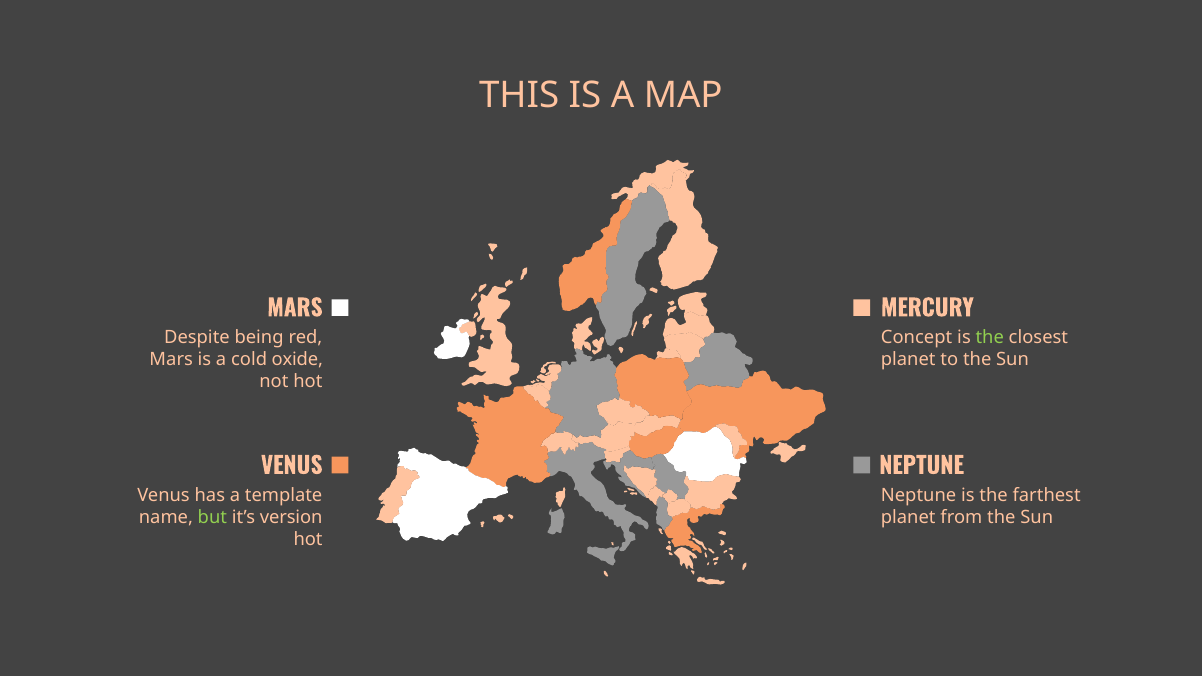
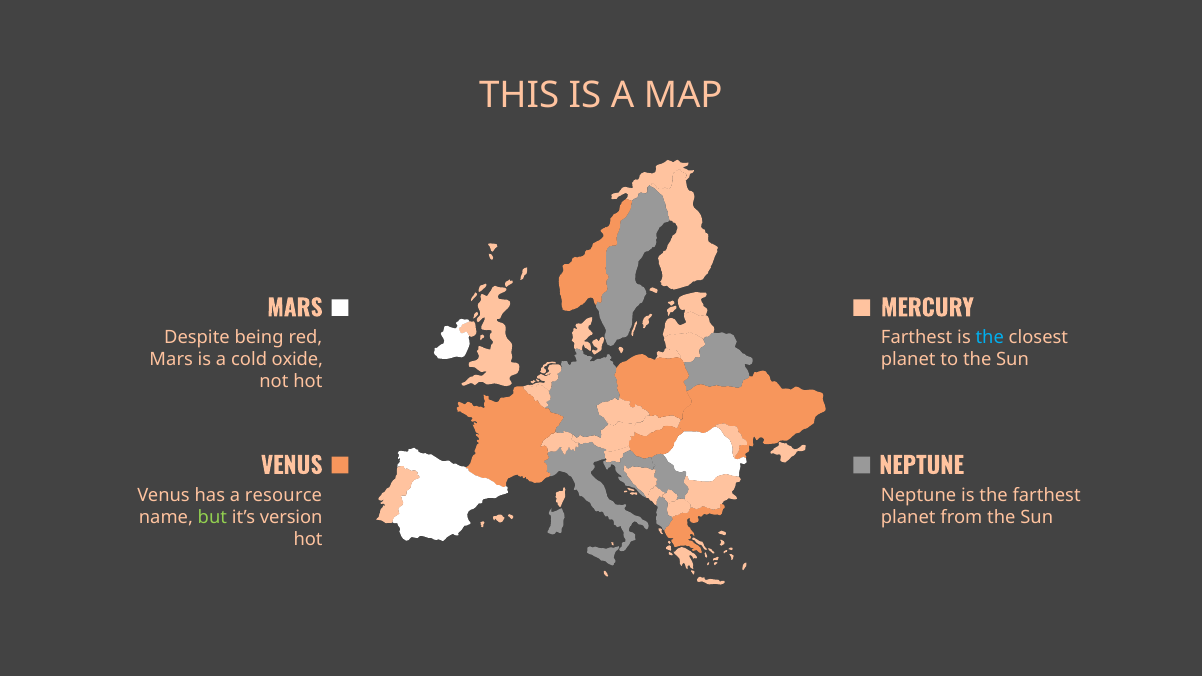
Concept at (917, 338): Concept -> Farthest
the at (990, 338) colour: light green -> light blue
template: template -> resource
